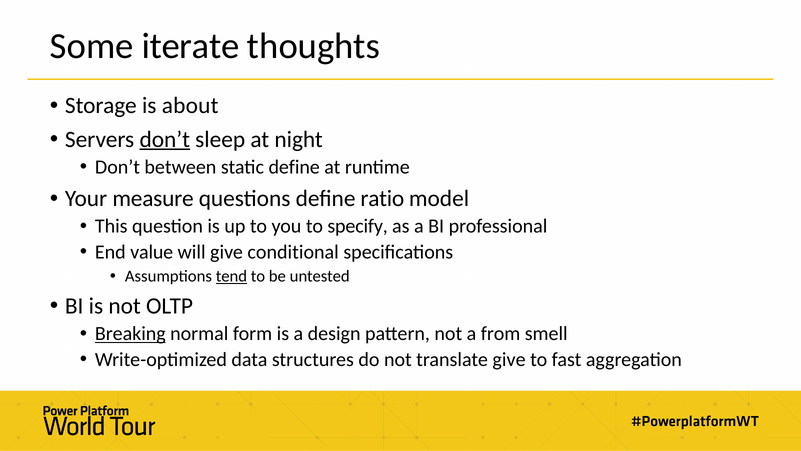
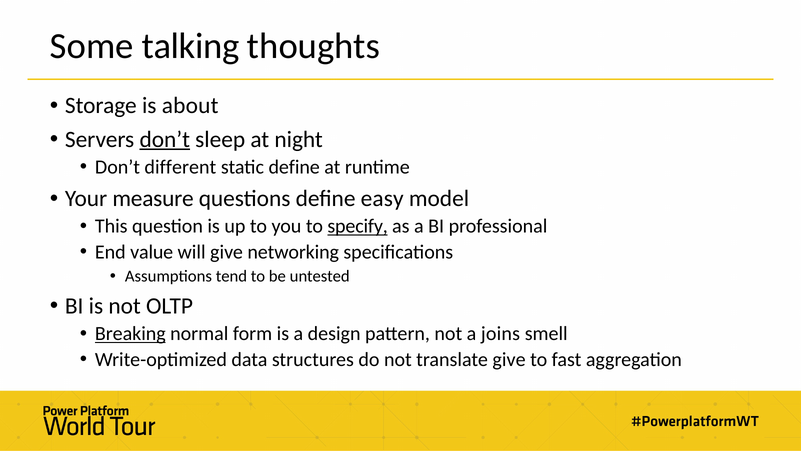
iterate: iterate -> talking
between: between -> different
ratio: ratio -> easy
specify underline: none -> present
conditional: conditional -> networking
tend underline: present -> none
from: from -> joins
